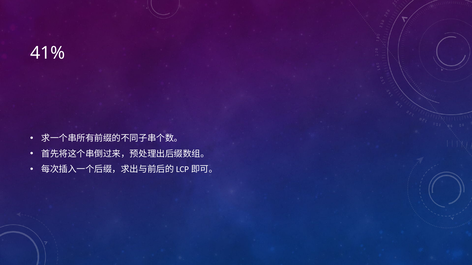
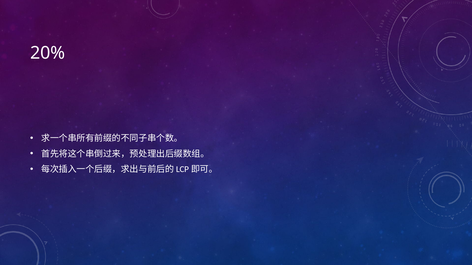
41%: 41% -> 20%
